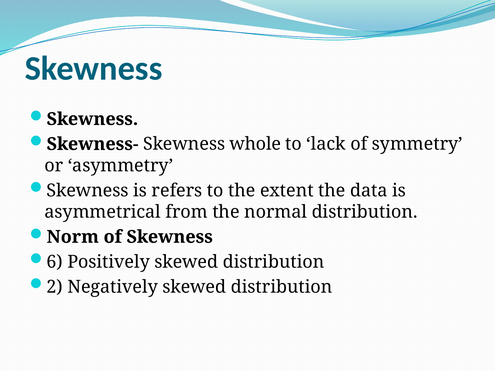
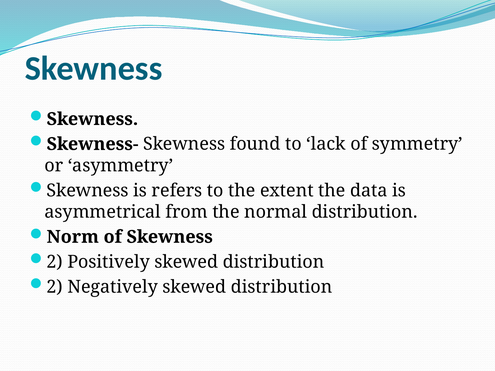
whole: whole -> found
6 at (55, 262): 6 -> 2
